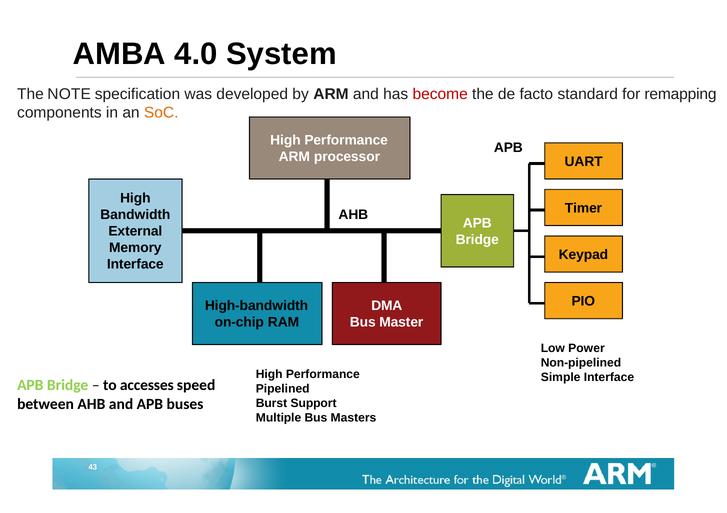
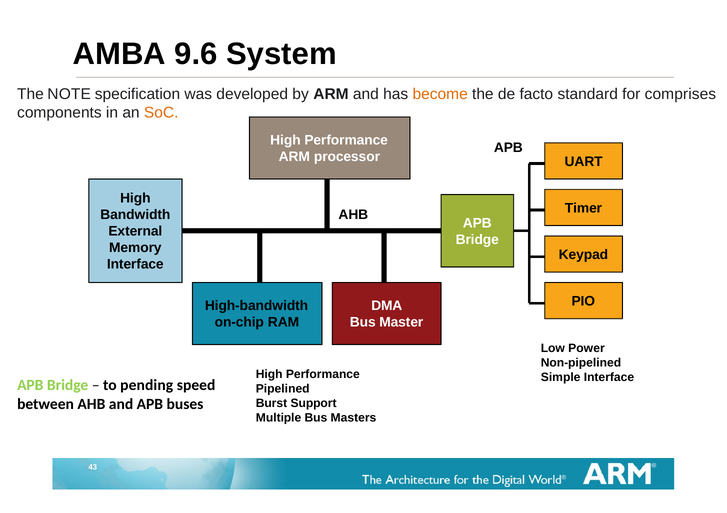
4.0: 4.0 -> 9.6
become colour: red -> orange
remapping: remapping -> comprises
accesses: accesses -> pending
